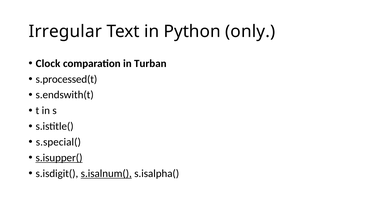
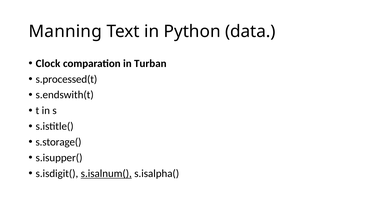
Irregular: Irregular -> Manning
only: only -> data
s.special(: s.special( -> s.storage(
s.isupper( underline: present -> none
